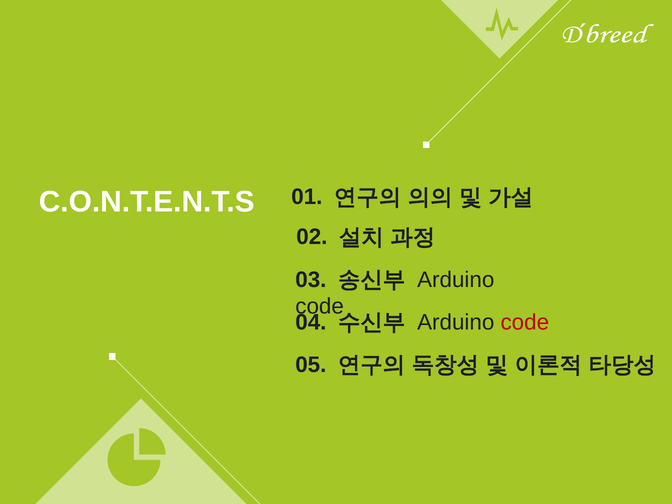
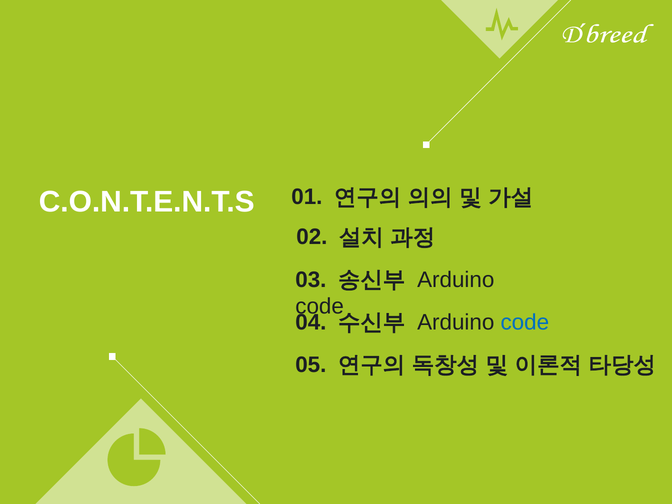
code at (525, 322) colour: red -> blue
